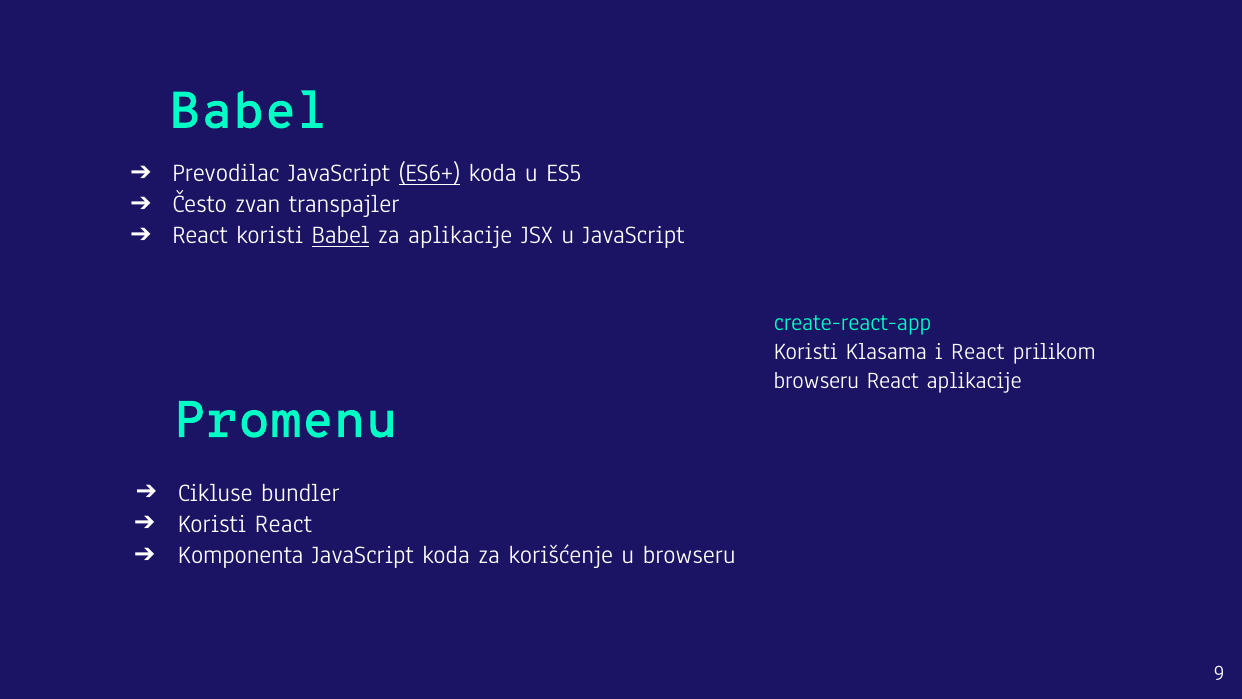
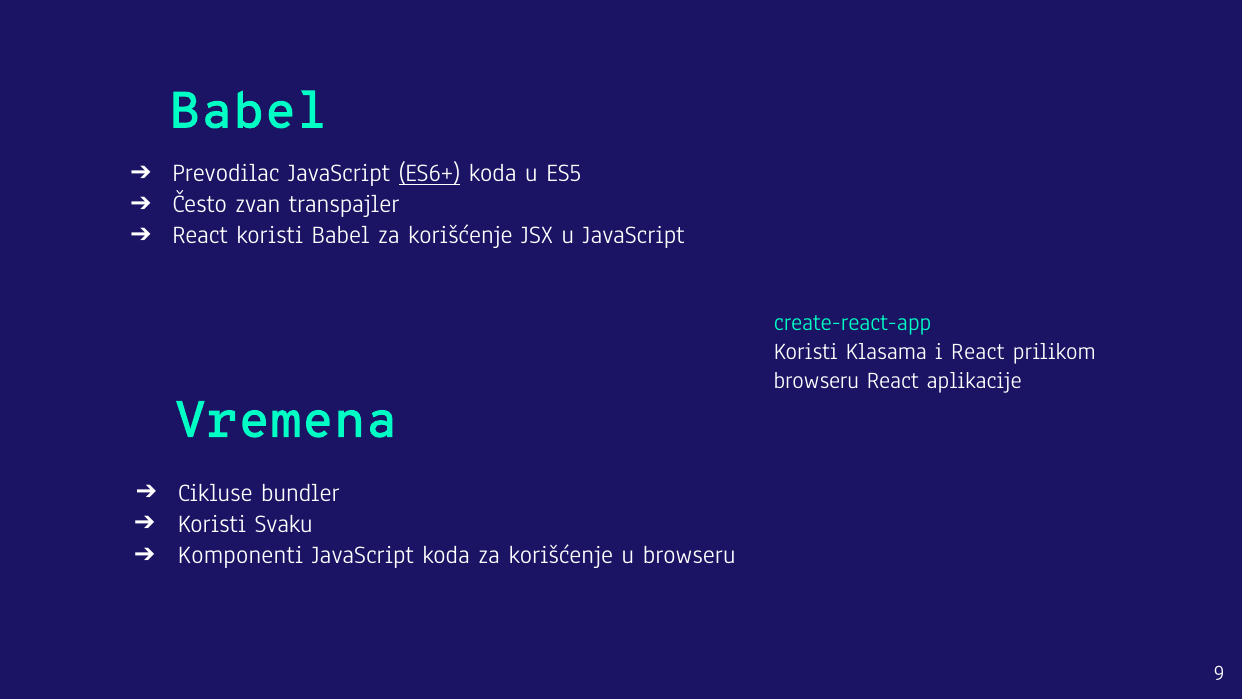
Babel at (341, 235) underline: present -> none
aplikacije at (460, 235): aplikacije -> korišćenje
Promenu: Promenu -> Vremena
Koristi React: React -> Svaku
Komponenta: Komponenta -> Komponenti
